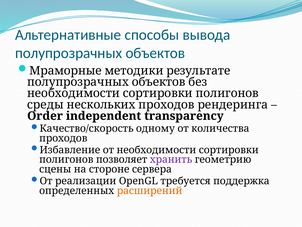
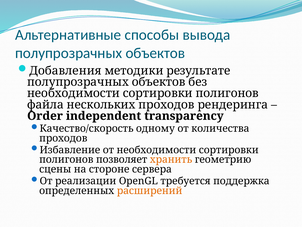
Мраморные: Мраморные -> Добавления
среды: среды -> файла
хранить colour: purple -> orange
